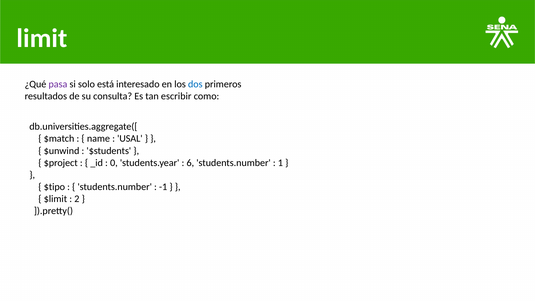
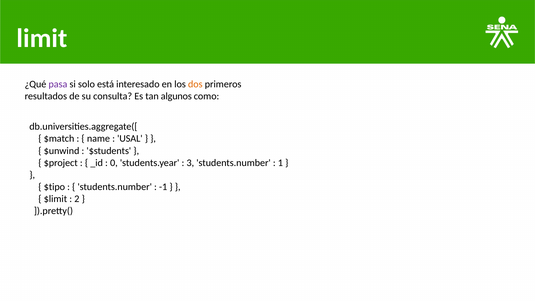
dos colour: blue -> orange
escribir: escribir -> algunos
6: 6 -> 3
